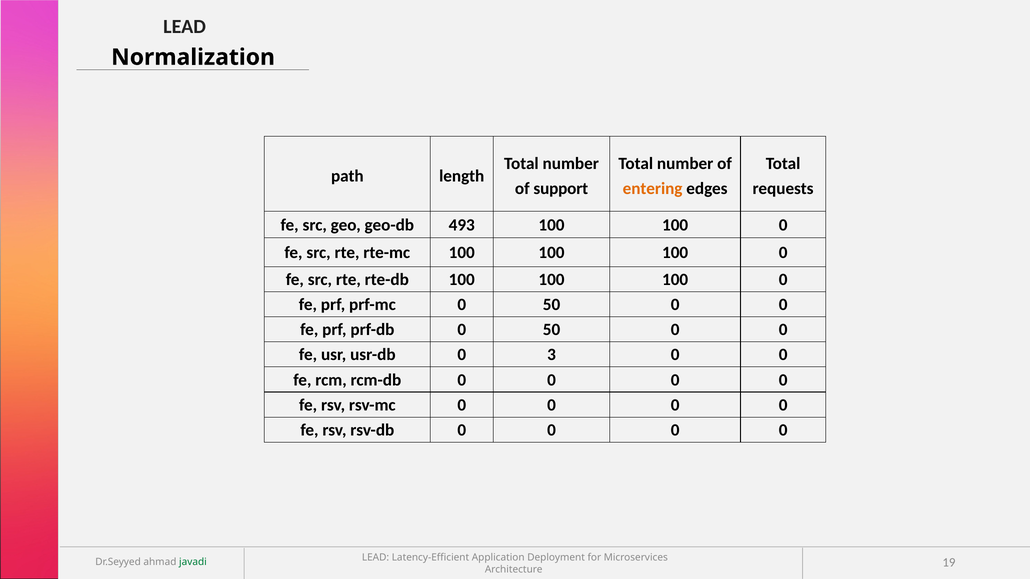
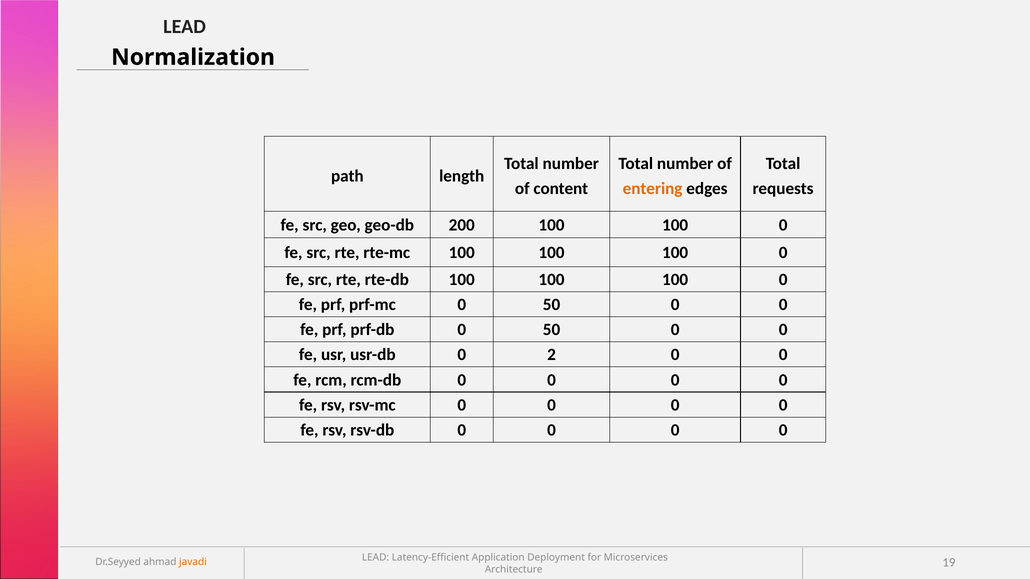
support: support -> content
493: 493 -> 200
3: 3 -> 2
javadi colour: green -> orange
